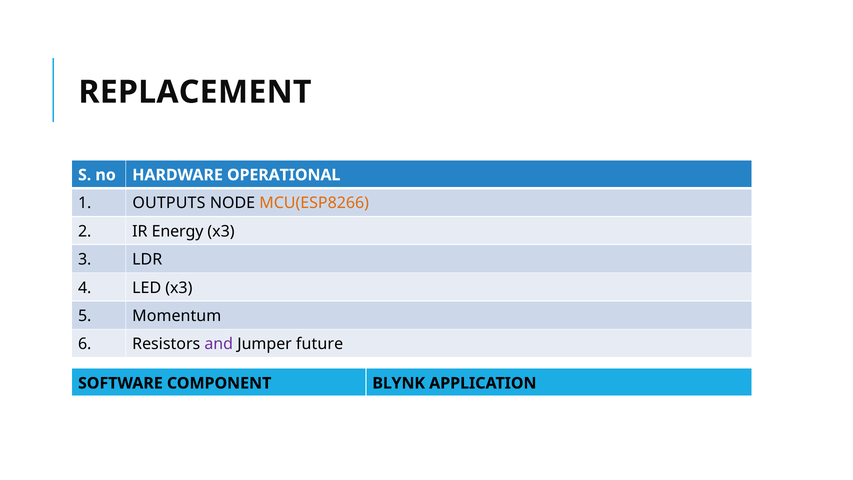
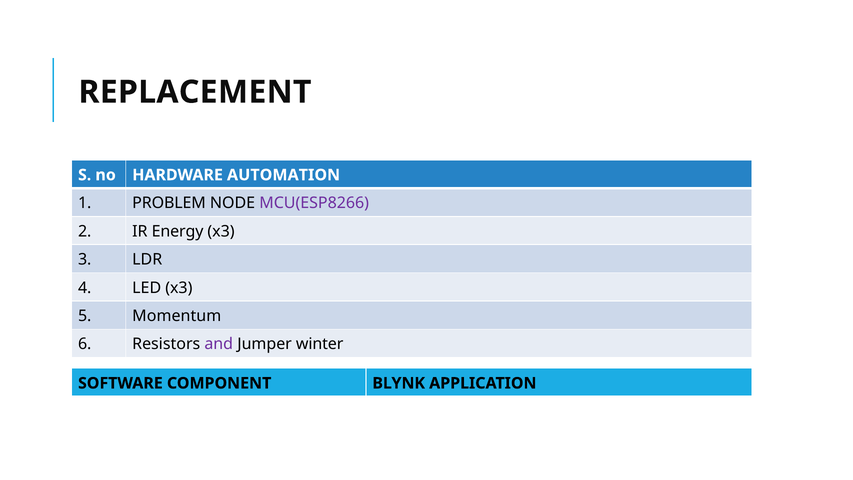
OPERATIONAL: OPERATIONAL -> AUTOMATION
OUTPUTS: OUTPUTS -> PROBLEM
MCU(ESP8266 colour: orange -> purple
future: future -> winter
